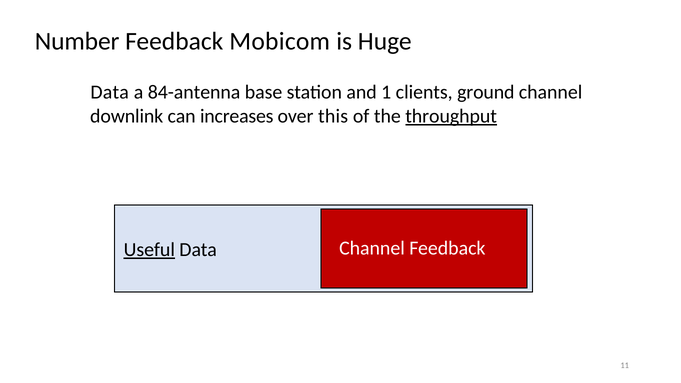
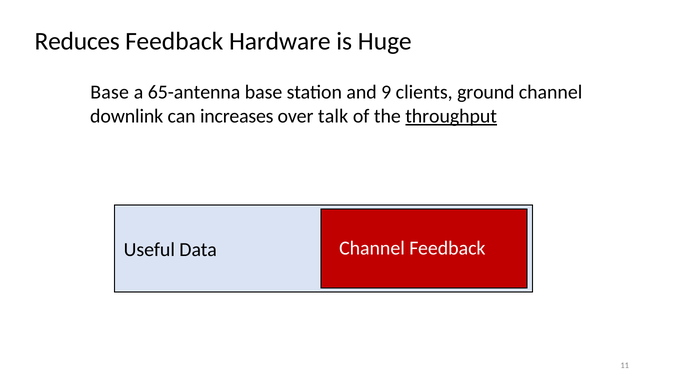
Number: Number -> Reduces
Mobicom: Mobicom -> Hardware
Data at (110, 92): Data -> Base
84-antenna: 84-antenna -> 65-antenna
1: 1 -> 9
this: this -> talk
Useful underline: present -> none
